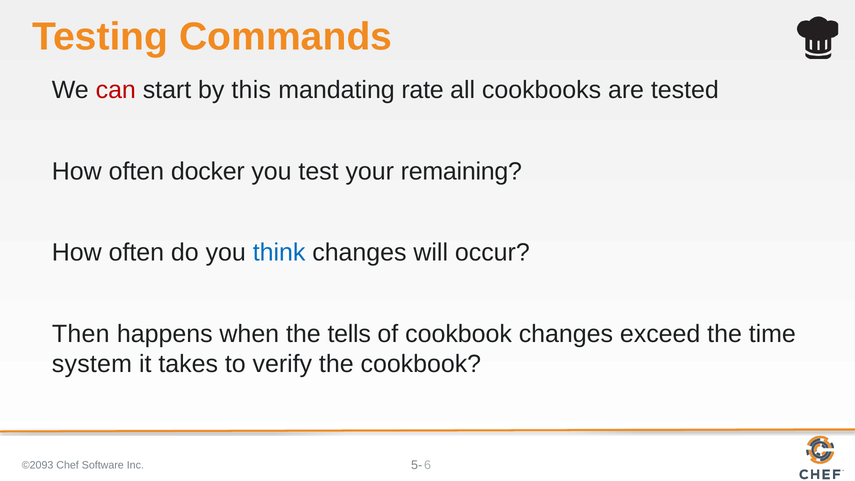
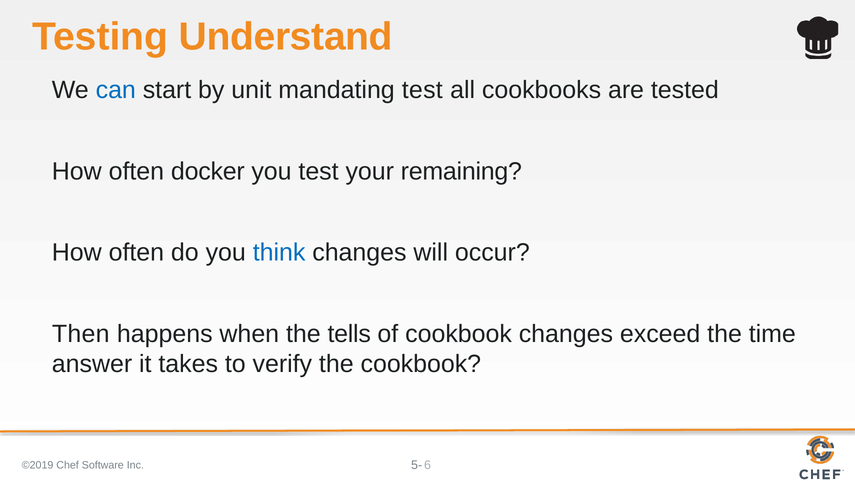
Commands: Commands -> Understand
can colour: red -> blue
this: this -> unit
mandating rate: rate -> test
system: system -> answer
©2093: ©2093 -> ©2019
